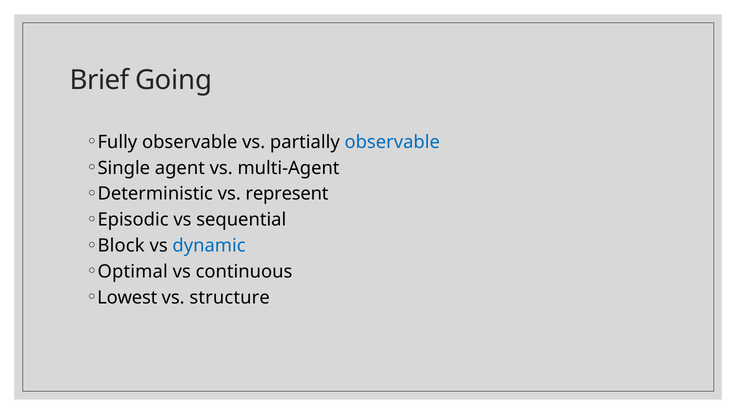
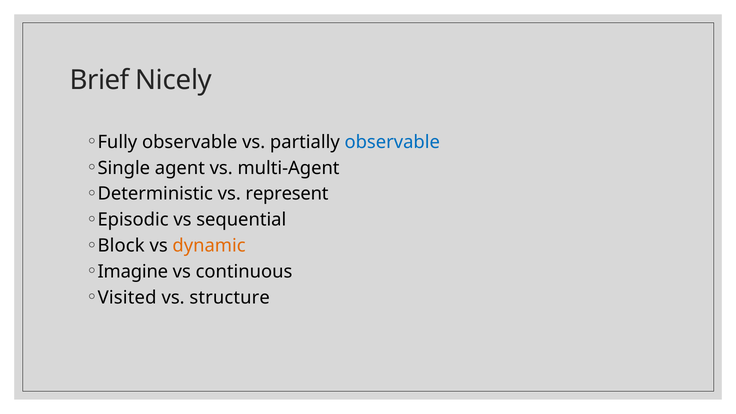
Going: Going -> Nicely
dynamic colour: blue -> orange
Optimal: Optimal -> Imagine
Lowest: Lowest -> Visited
